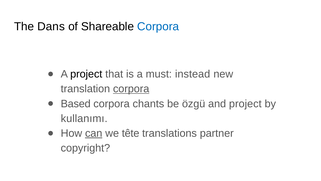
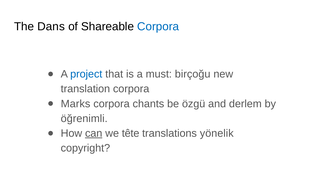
project at (86, 74) colour: black -> blue
instead: instead -> birçoğu
corpora at (131, 89) underline: present -> none
Based: Based -> Marks
and project: project -> derlem
kullanımı: kullanımı -> öğrenimli
partner: partner -> yönelik
